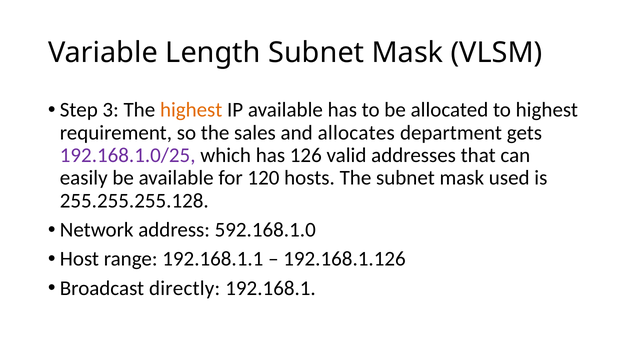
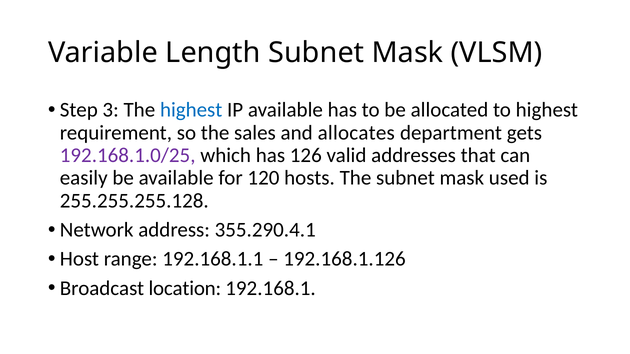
highest at (191, 110) colour: orange -> blue
592.168.1.0: 592.168.1.0 -> 355.290.4.1
directly: directly -> location
